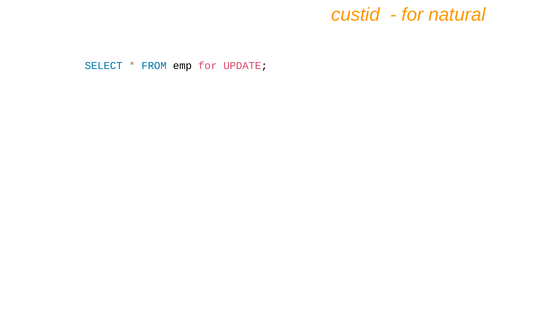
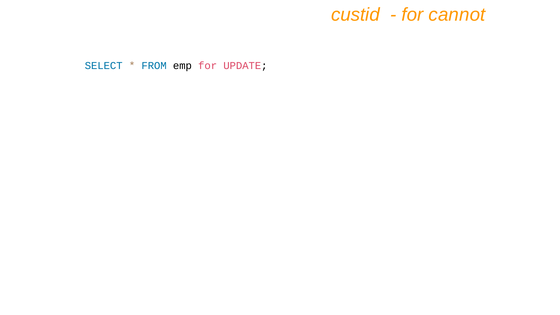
natural: natural -> cannot
